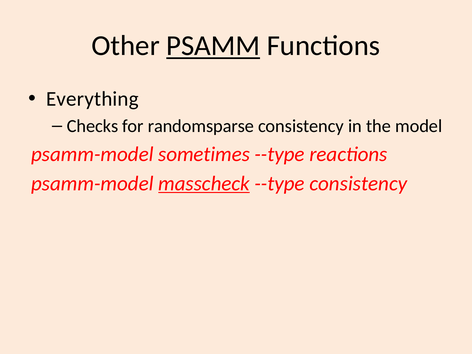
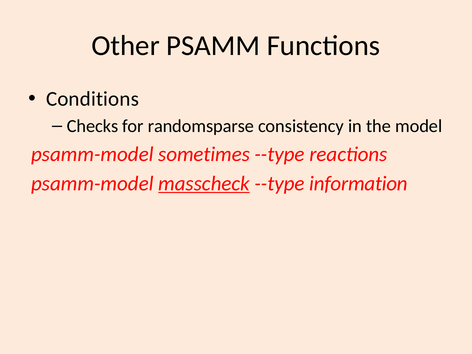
PSAMM underline: present -> none
Everything: Everything -> Conditions
--type consistency: consistency -> information
